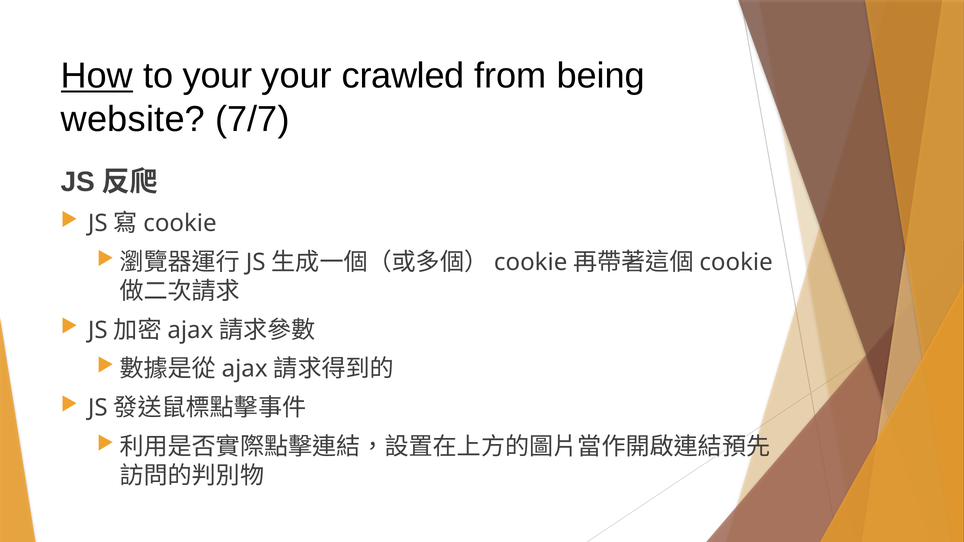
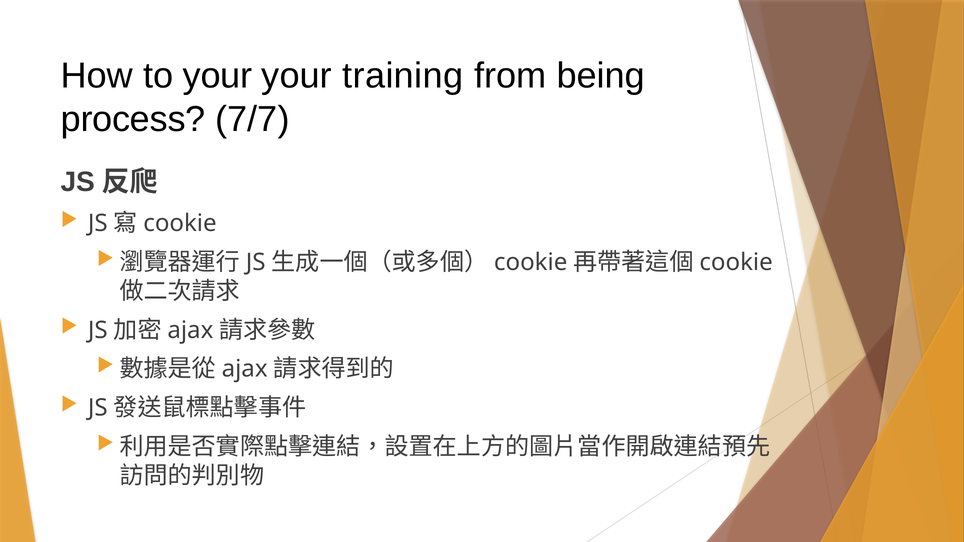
How underline: present -> none
crawled: crawled -> training
website: website -> process
